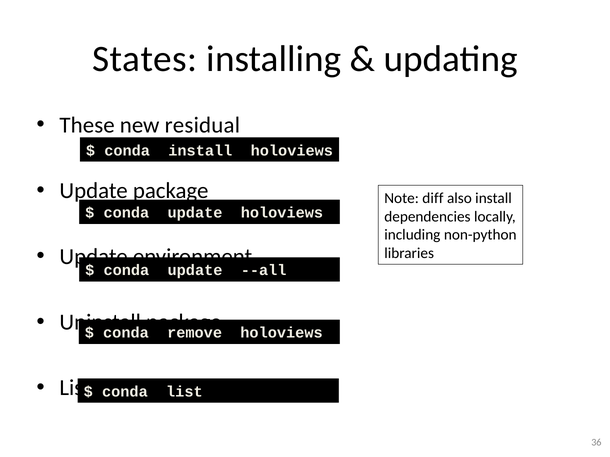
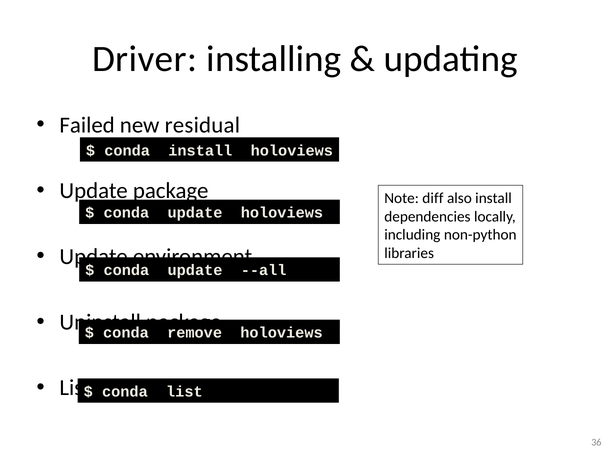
States: States -> Driver
These: These -> Failed
